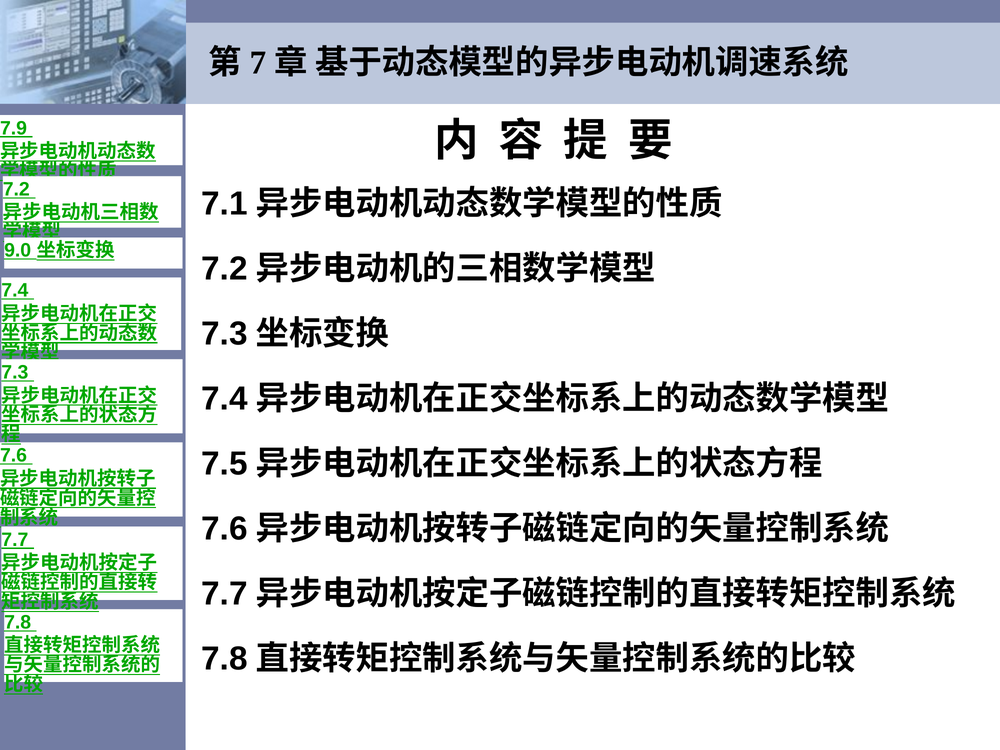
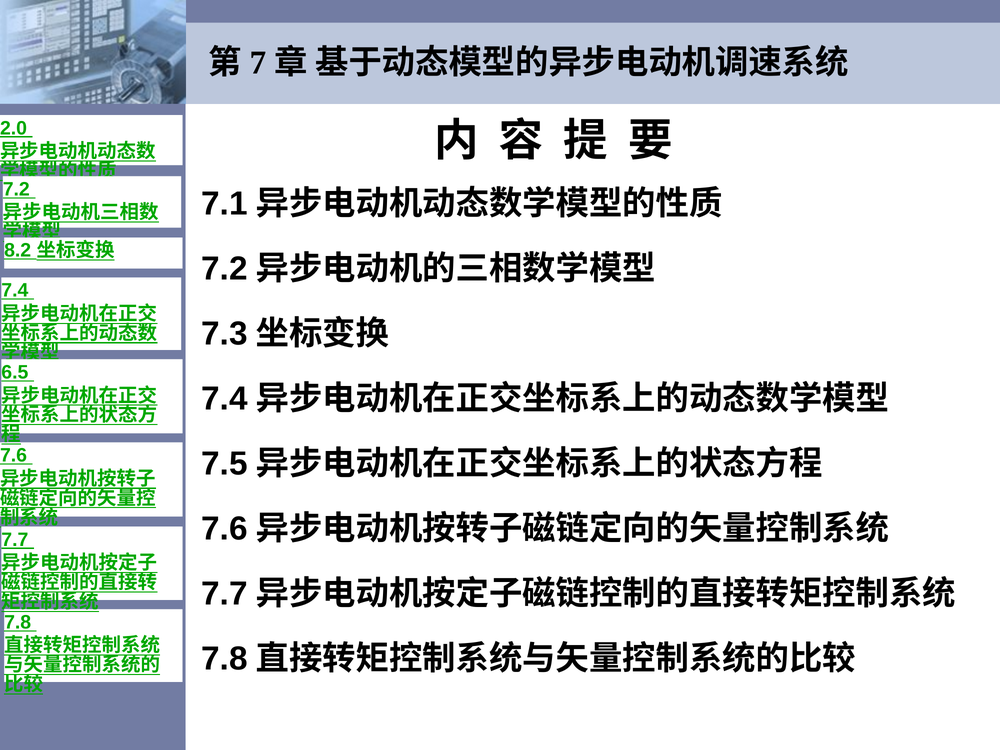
7.9: 7.9 -> 2.0
9.0: 9.0 -> 8.2
7.3: 7.3 -> 6.5
